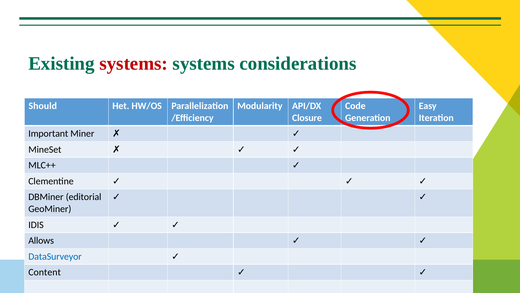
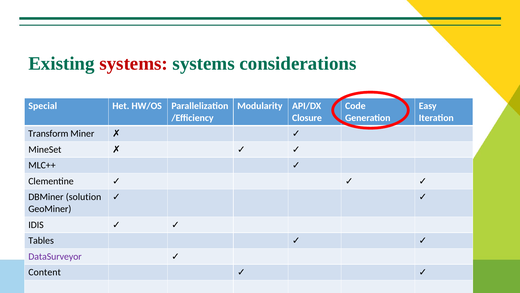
Should: Should -> Special
Important: Important -> Transform
editorial: editorial -> solution
Allows: Allows -> Tables
DataSurveyor colour: blue -> purple
